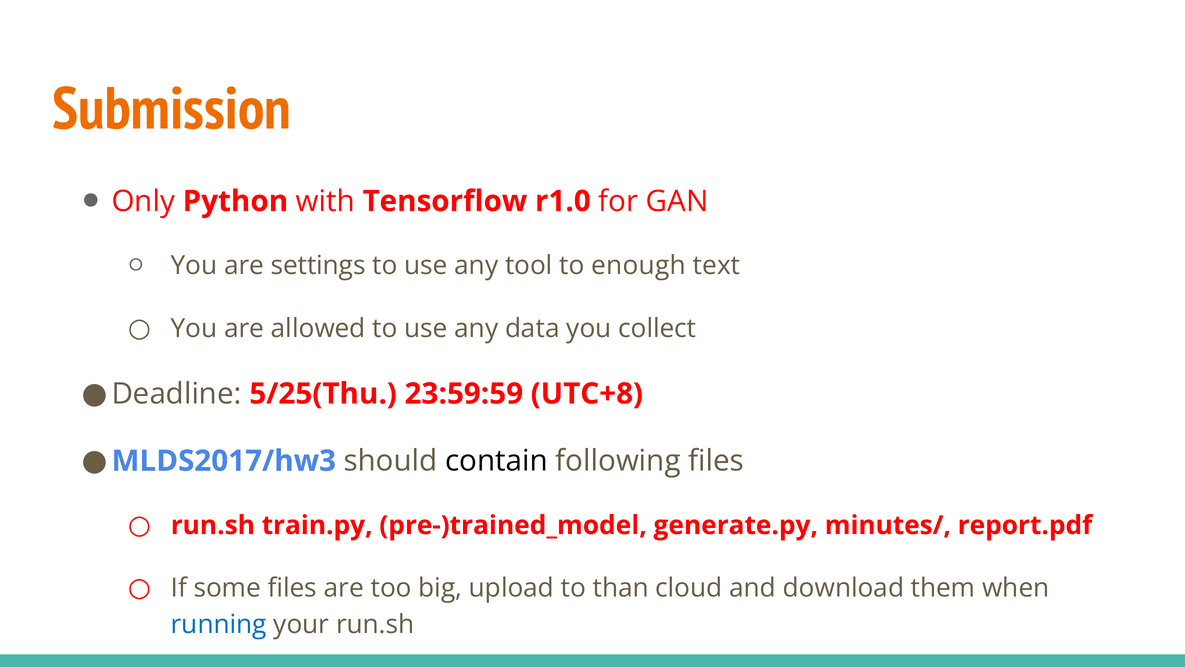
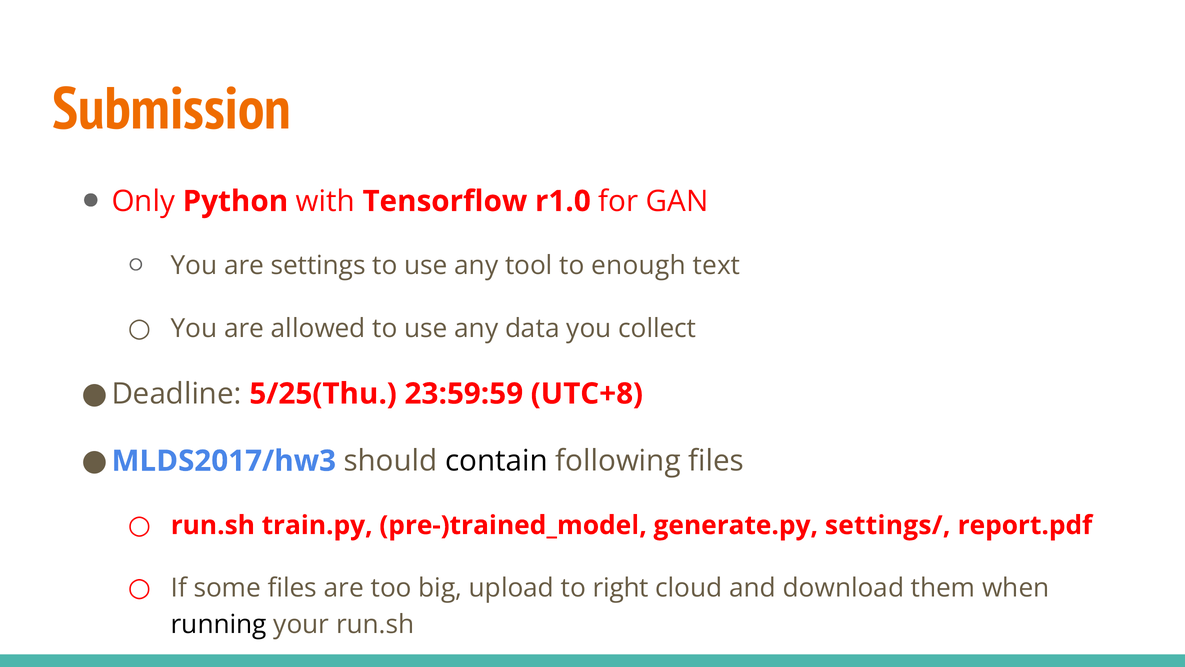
minutes/: minutes/ -> settings/
than: than -> right
running colour: blue -> black
